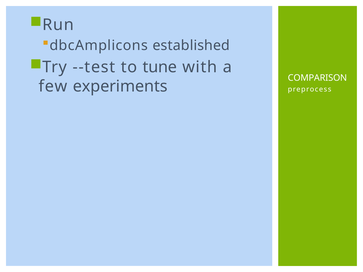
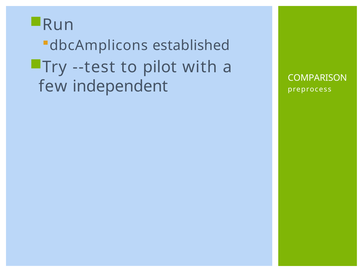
tune: tune -> pilot
experiments: experiments -> independent
